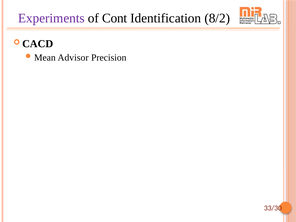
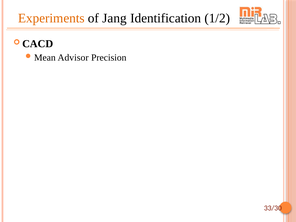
Experiments colour: purple -> orange
Cont: Cont -> Jang
8/2: 8/2 -> 1/2
